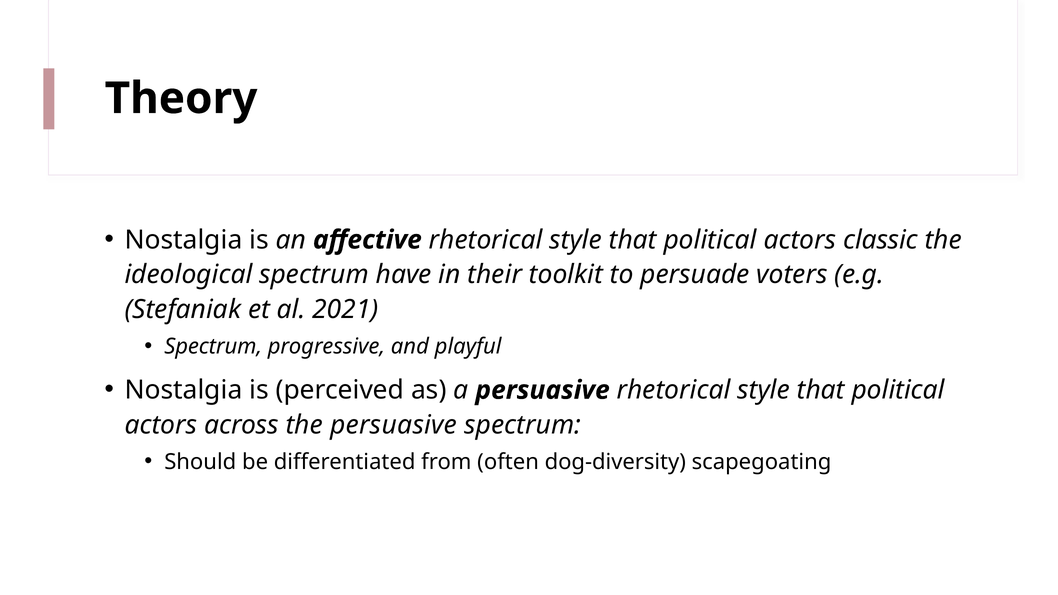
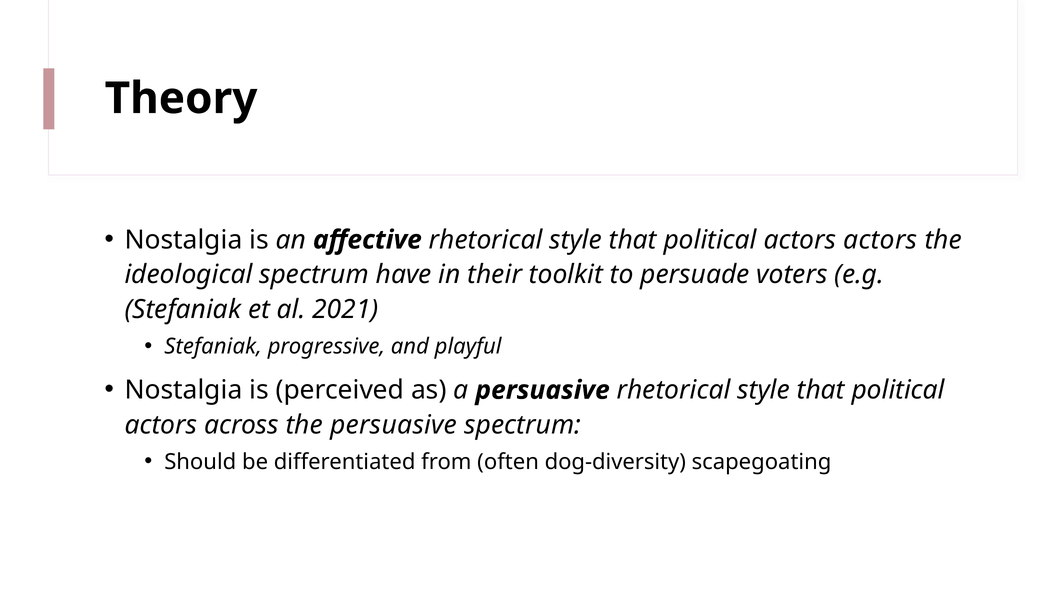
actors classic: classic -> actors
Spectrum at (213, 347): Spectrum -> Stefaniak
